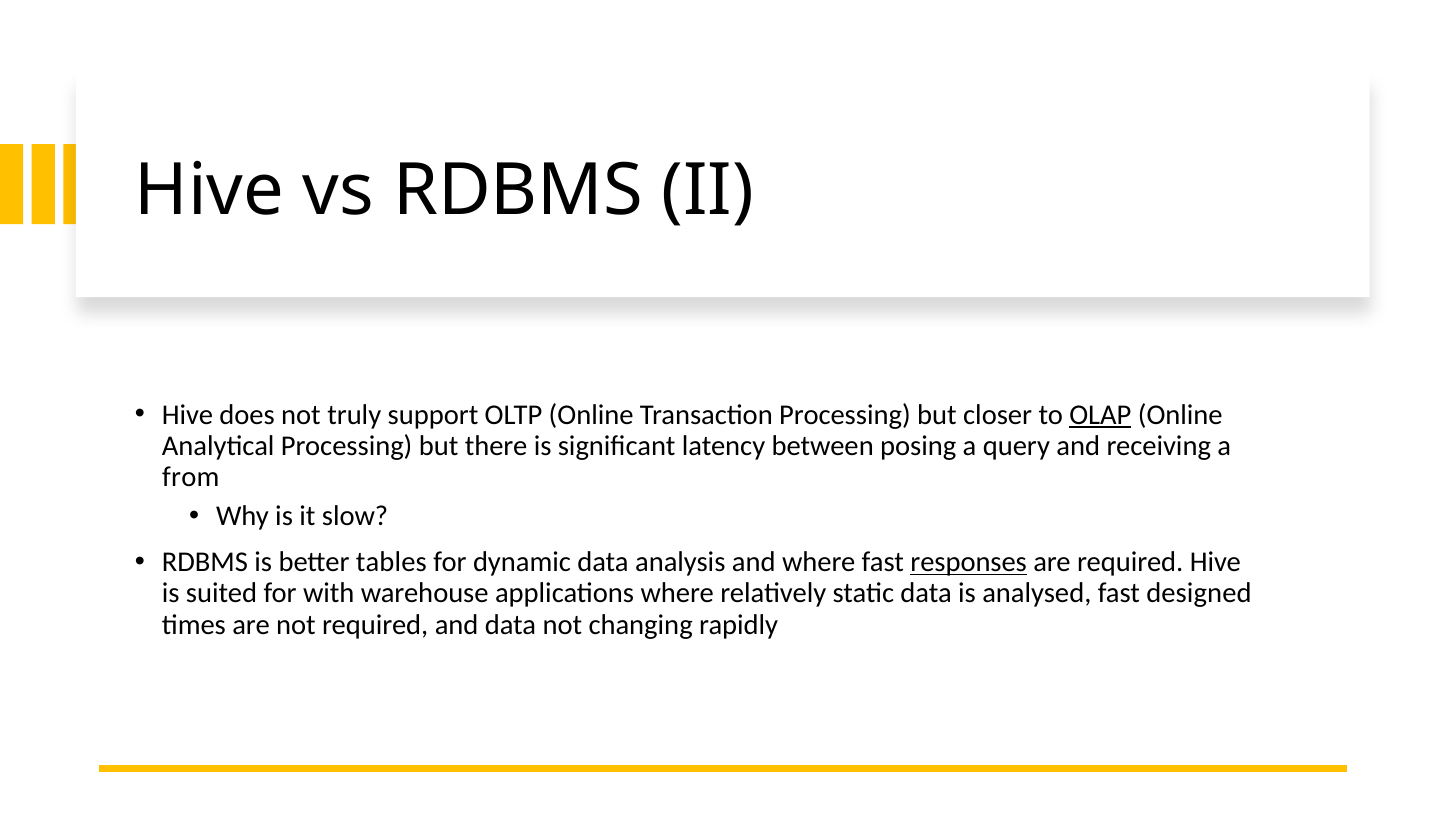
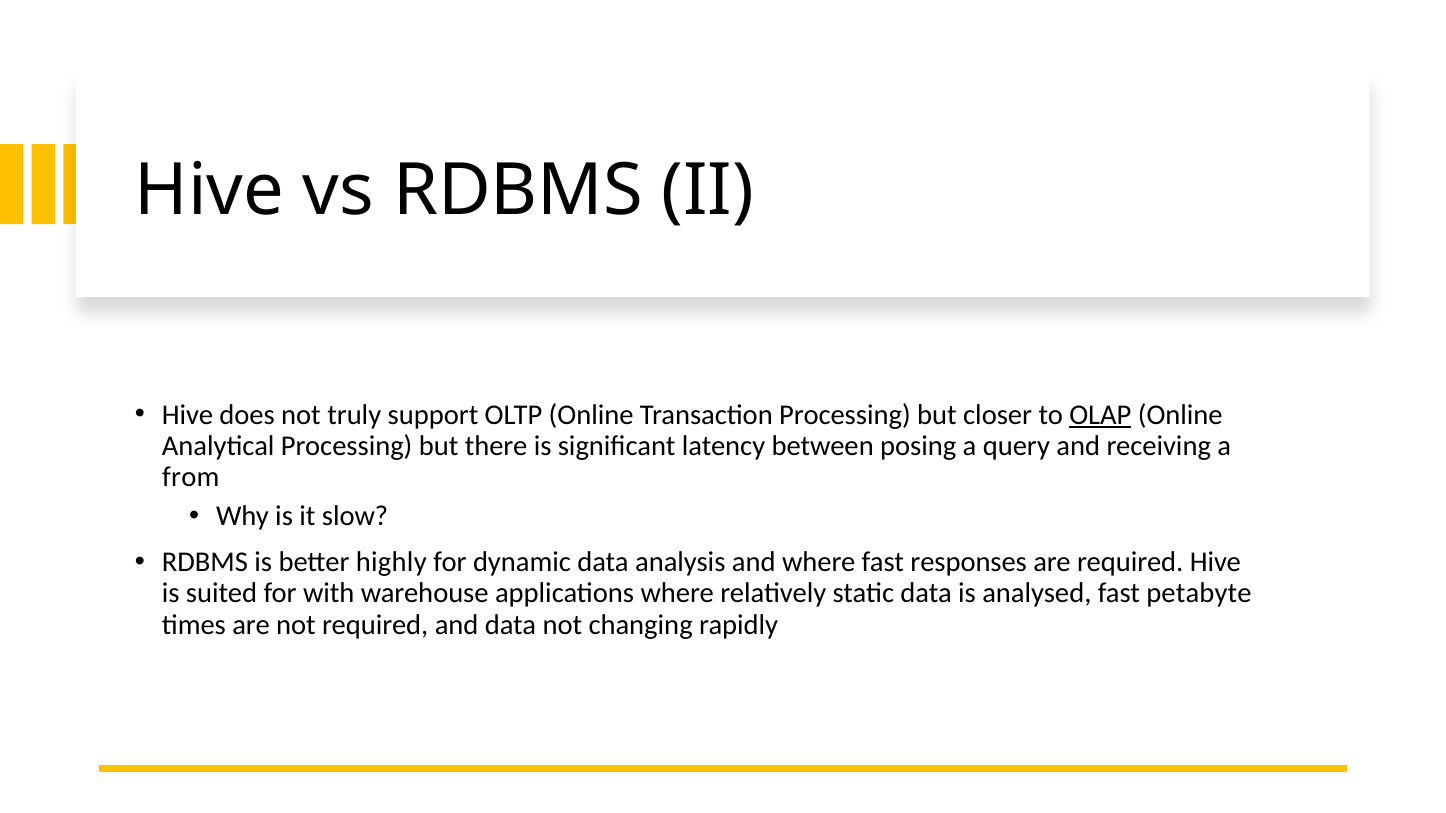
tables: tables -> highly
responses underline: present -> none
designed: designed -> petabyte
